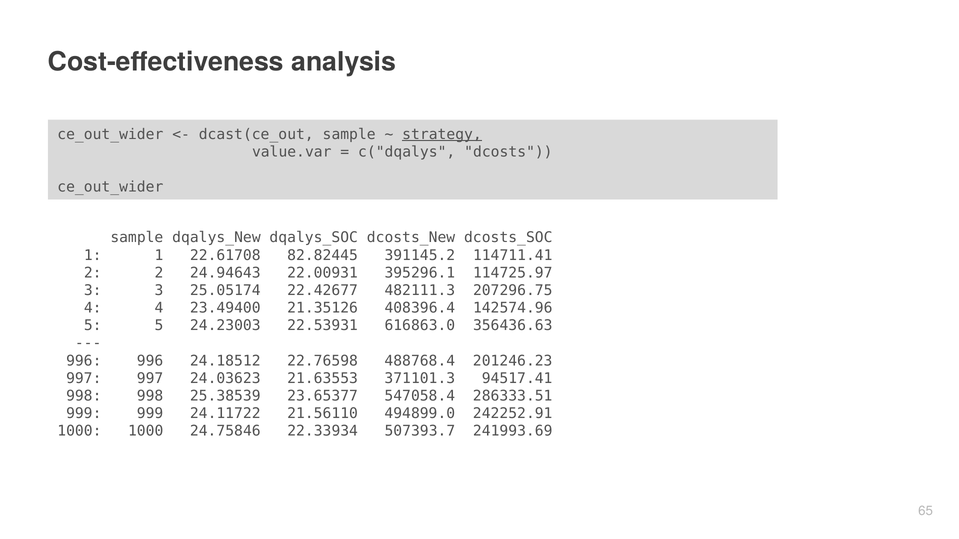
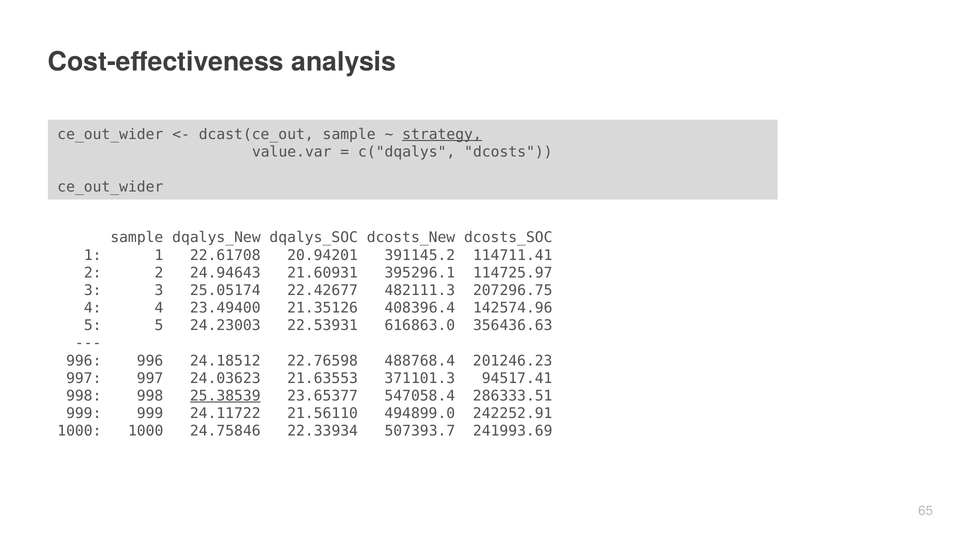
82.82445: 82.82445 -> 20.94201
22.00931: 22.00931 -> 21.60931
25.38539 underline: none -> present
